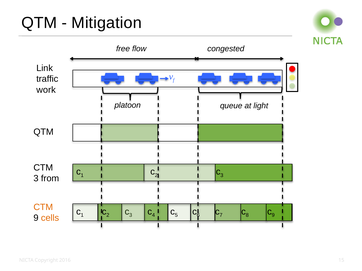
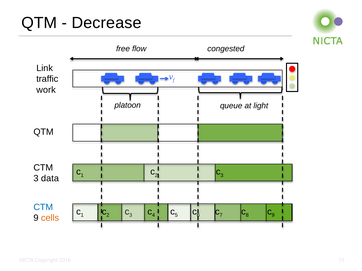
Mitigation: Mitigation -> Decrease
from: from -> data
CTM at (43, 207) colour: orange -> blue
